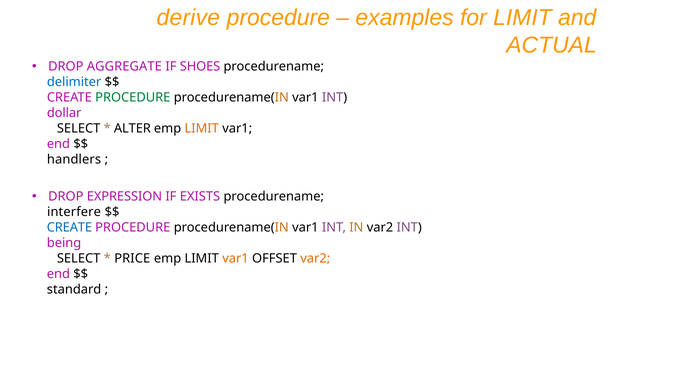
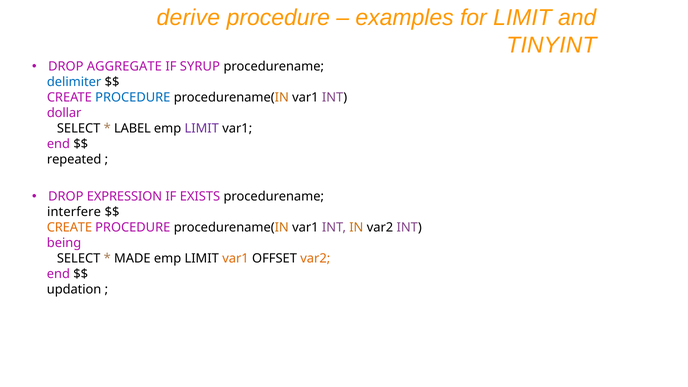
ACTUAL: ACTUAL -> TINYINT
SHOES: SHOES -> SYRUP
PROCEDURE at (133, 97) colour: green -> blue
ALTER: ALTER -> LABEL
LIMIT at (202, 128) colour: orange -> purple
handlers: handlers -> repeated
CREATE at (69, 228) colour: blue -> orange
PRICE: PRICE -> MADE
standard: standard -> updation
